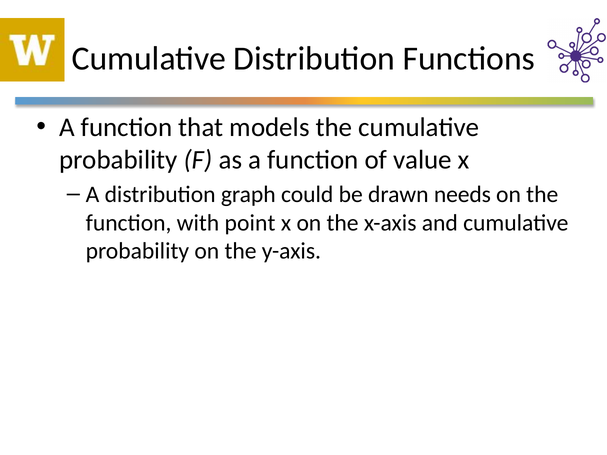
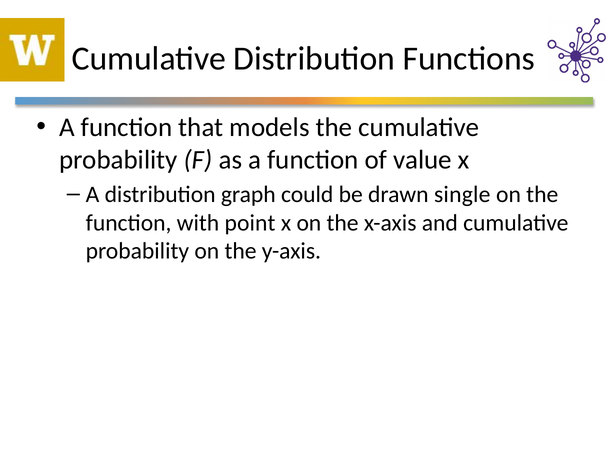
needs: needs -> single
